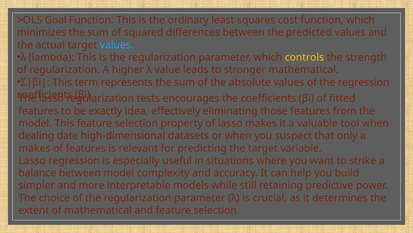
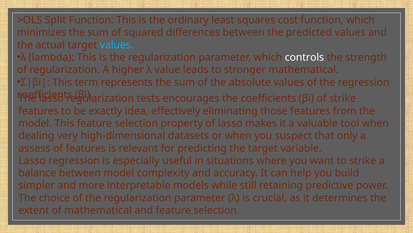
Goal: Goal -> Split
controls colour: yellow -> white
of fitted: fitted -> strike
date: date -> very
makes at (34, 148): makes -> assess
